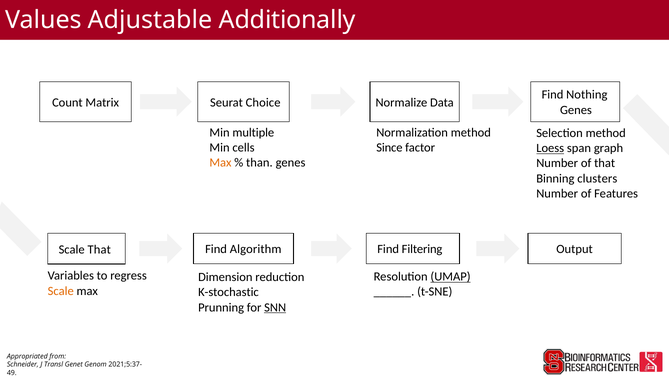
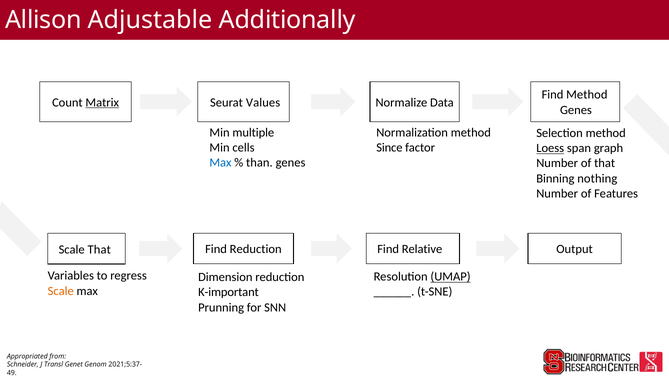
Values: Values -> Allison
Find Nothing: Nothing -> Method
Matrix underline: none -> present
Choice: Choice -> Values
Max at (220, 163) colour: orange -> blue
clusters: clusters -> nothing
Find Algorithm: Algorithm -> Reduction
Filtering: Filtering -> Relative
K-stochastic: K-stochastic -> K-important
SNN underline: present -> none
